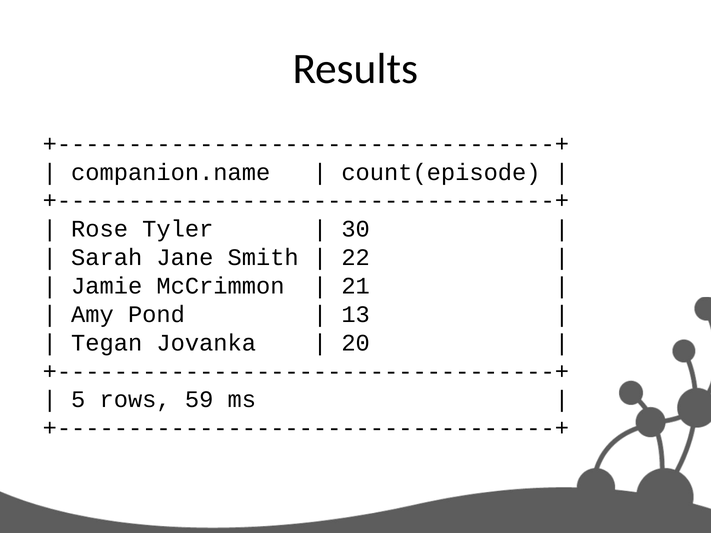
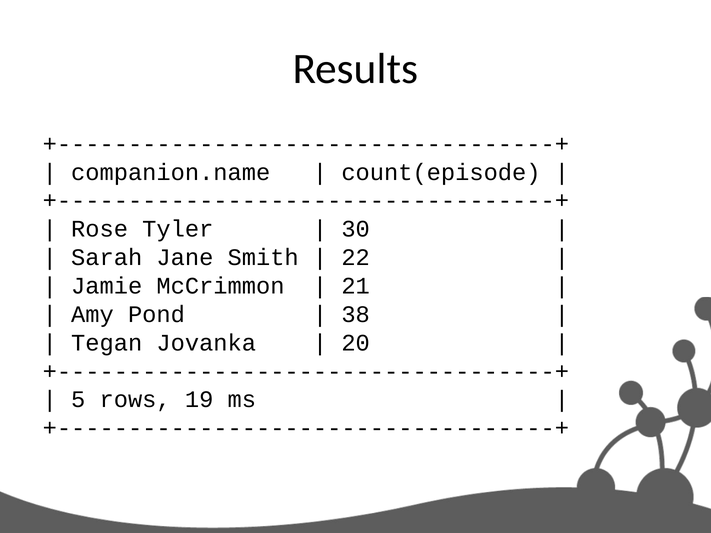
13: 13 -> 38
59: 59 -> 19
